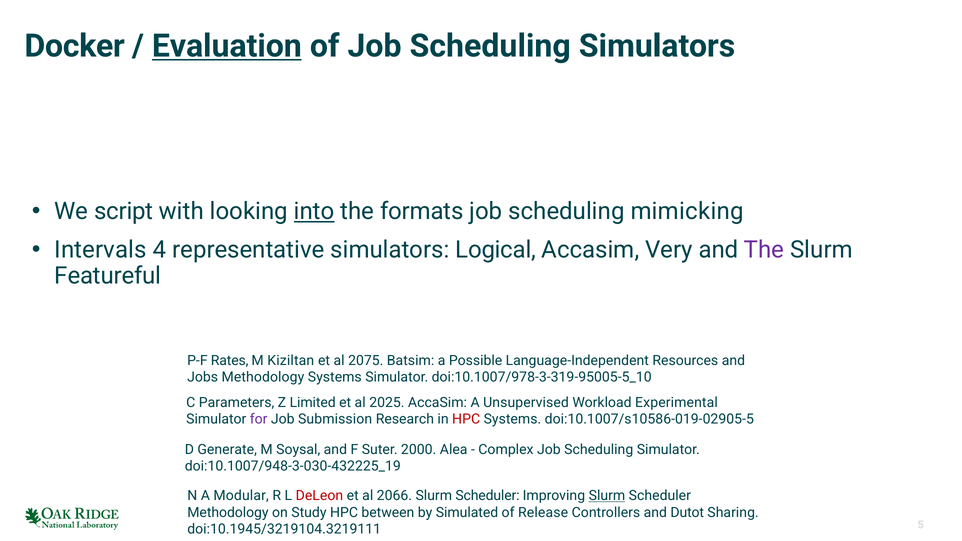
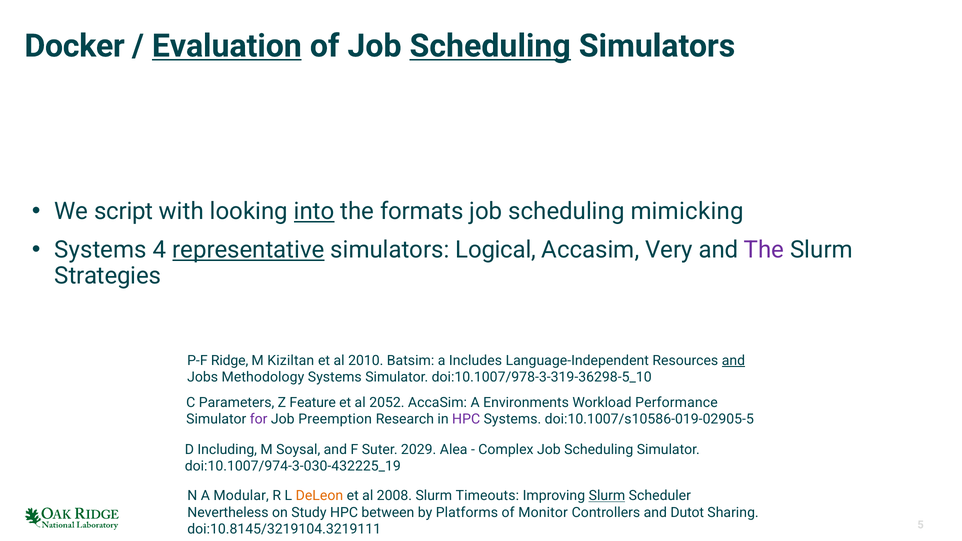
Scheduling at (490, 46) underline: none -> present
Intervals at (101, 250): Intervals -> Systems
representative underline: none -> present
Featureful: Featureful -> Strategies
Rates: Rates -> Ridge
2075: 2075 -> 2010
Possible: Possible -> Includes
and at (733, 361) underline: none -> present
doi:10.1007/978-3-319-95005-5_10: doi:10.1007/978-3-319-95005-5_10 -> doi:10.1007/978-3-319-36298-5_10
Limited: Limited -> Feature
2025: 2025 -> 2052
Unsupervised: Unsupervised -> Environments
Experimental: Experimental -> Performance
Submission: Submission -> Preemption
HPC at (466, 419) colour: red -> purple
Generate: Generate -> Including
2000: 2000 -> 2029
doi:10.1007/948-3-030-432225_19: doi:10.1007/948-3-030-432225_19 -> doi:10.1007/974-3-030-432225_19
DeLeon colour: red -> orange
2066: 2066 -> 2008
Scheduler at (487, 496): Scheduler -> Timeouts
Methodology at (228, 513): Methodology -> Nevertheless
Simulated: Simulated -> Platforms
Release: Release -> Monitor
doi:10.1945/3219104.3219111: doi:10.1945/3219104.3219111 -> doi:10.8145/3219104.3219111
